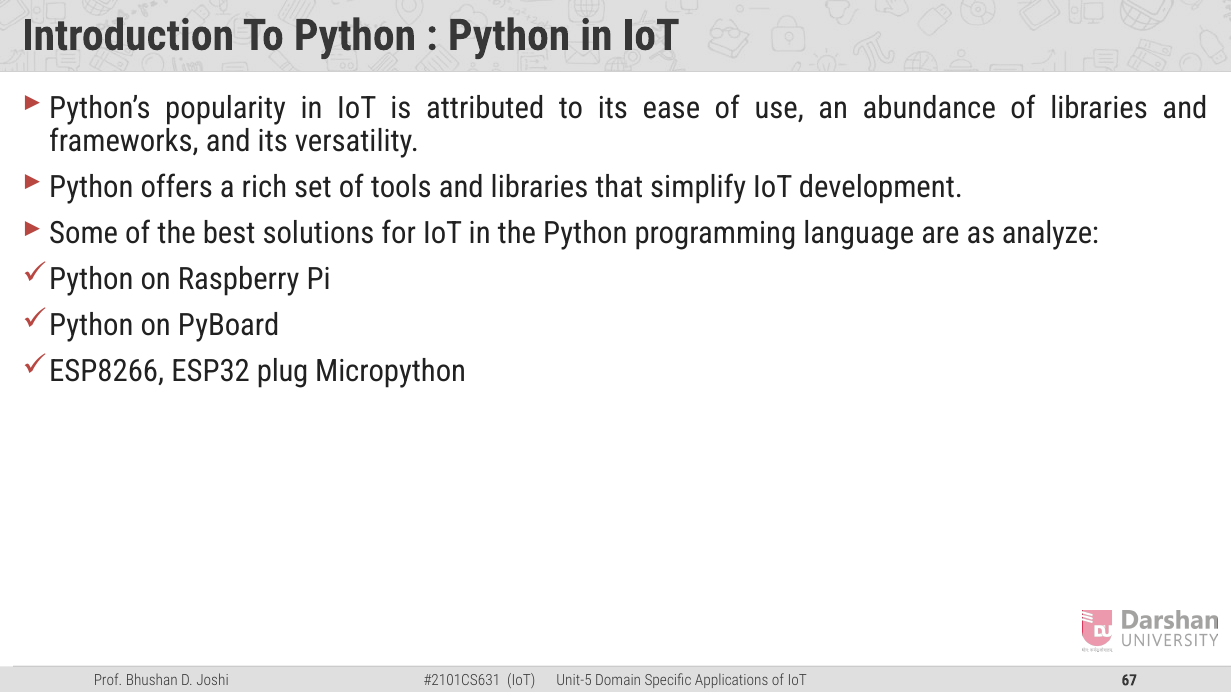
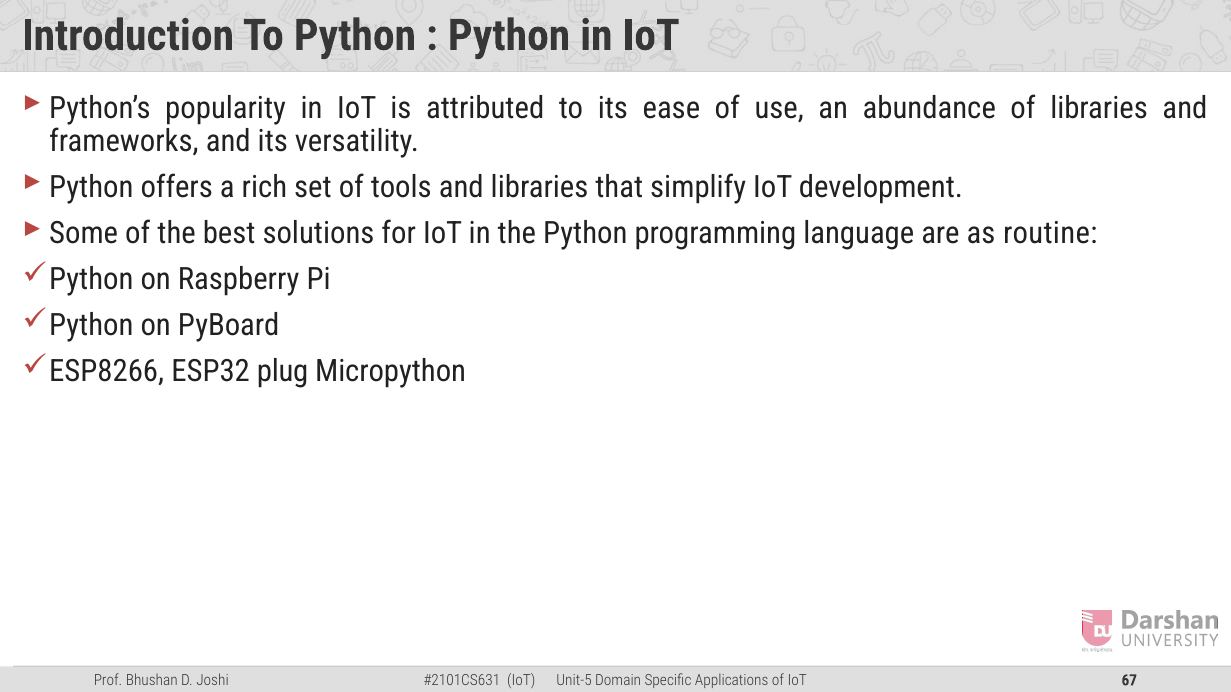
analyze: analyze -> routine
